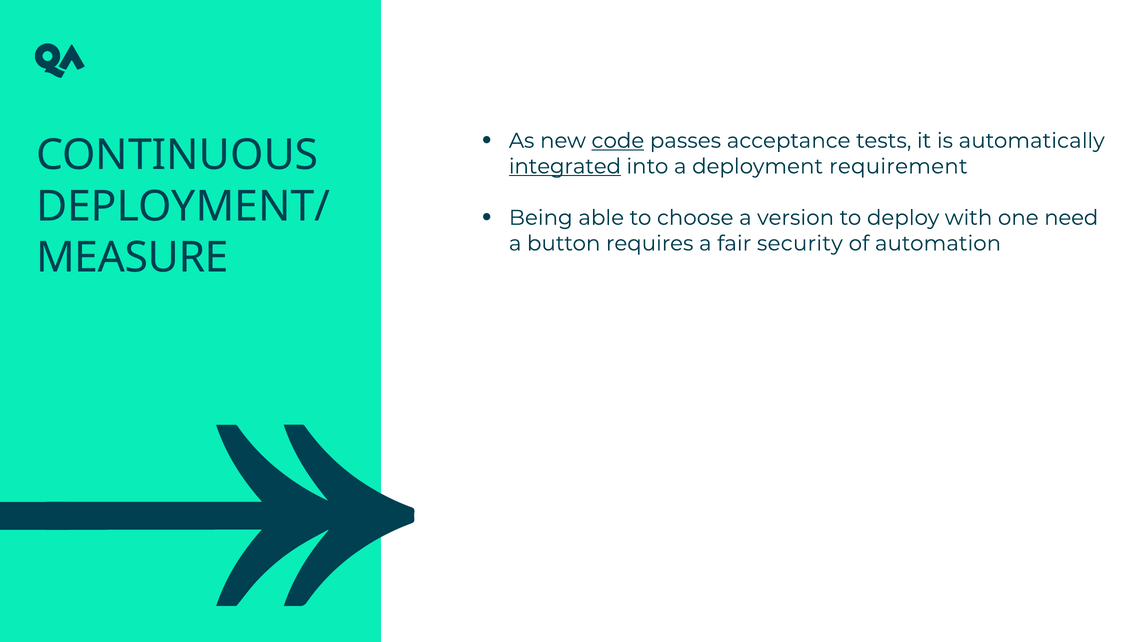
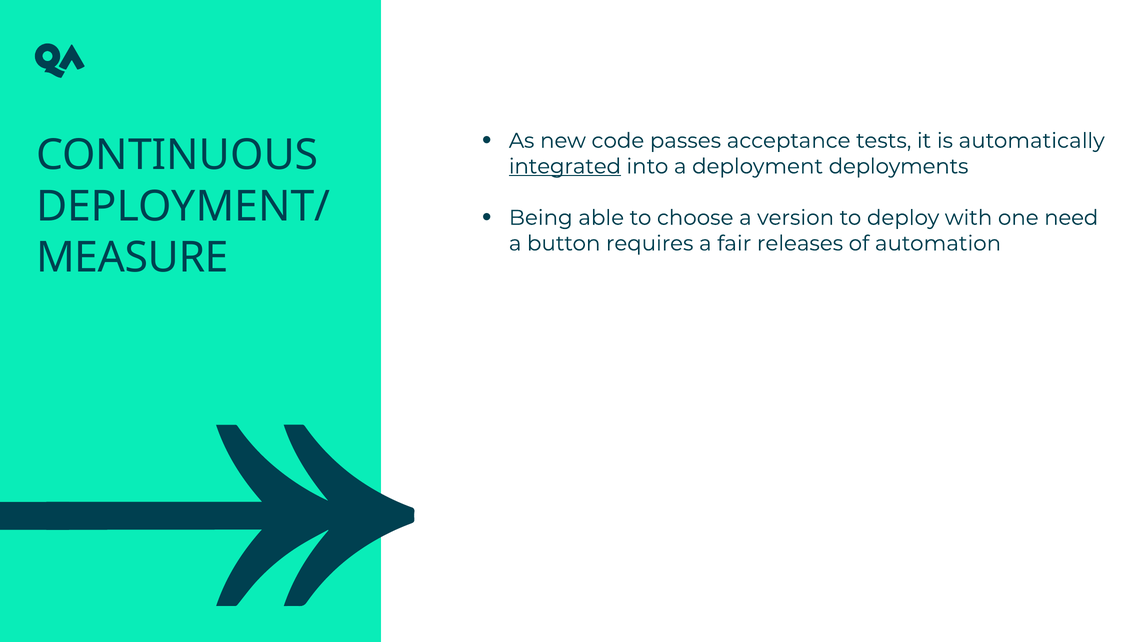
code underline: present -> none
requirement: requirement -> deployments
security: security -> releases
